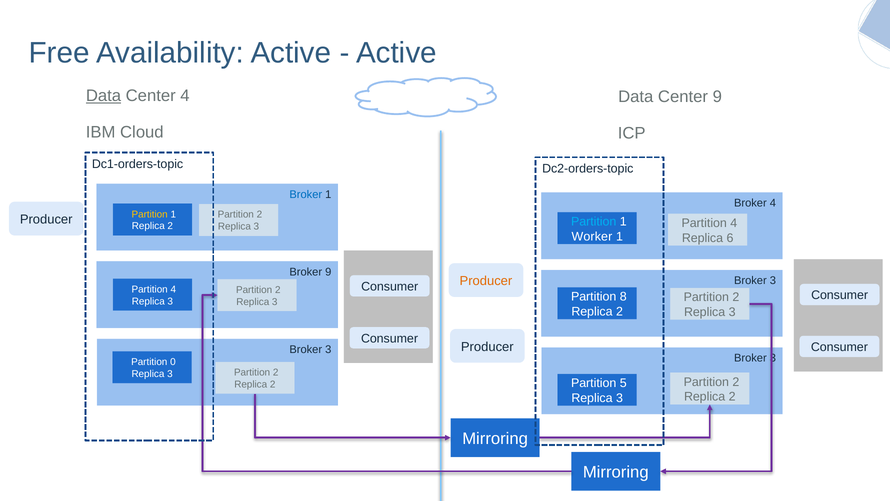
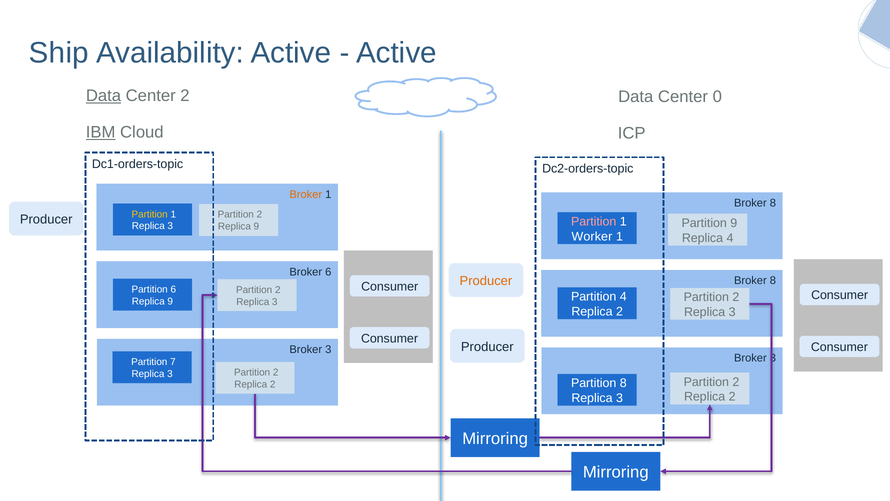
Free: Free -> Ship
Center 4: 4 -> 2
Center 9: 9 -> 0
IBM underline: none -> present
Broker at (306, 194) colour: blue -> orange
4 at (773, 203): 4 -> 8
Partition at (594, 221) colour: light blue -> pink
4 at (734, 223): 4 -> 9
2 at (170, 226): 2 -> 3
3 at (256, 226): 3 -> 9
Replica 6: 6 -> 4
Broker 9: 9 -> 6
3 at (773, 280): 3 -> 8
4 at (173, 289): 4 -> 6
Partition 8: 8 -> 4
3 at (170, 301): 3 -> 9
0: 0 -> 7
Partition 5: 5 -> 8
